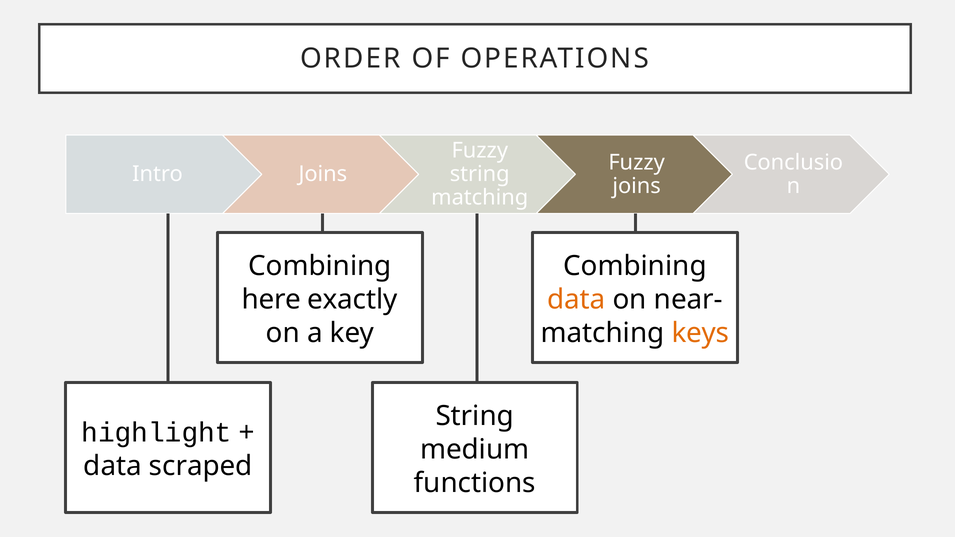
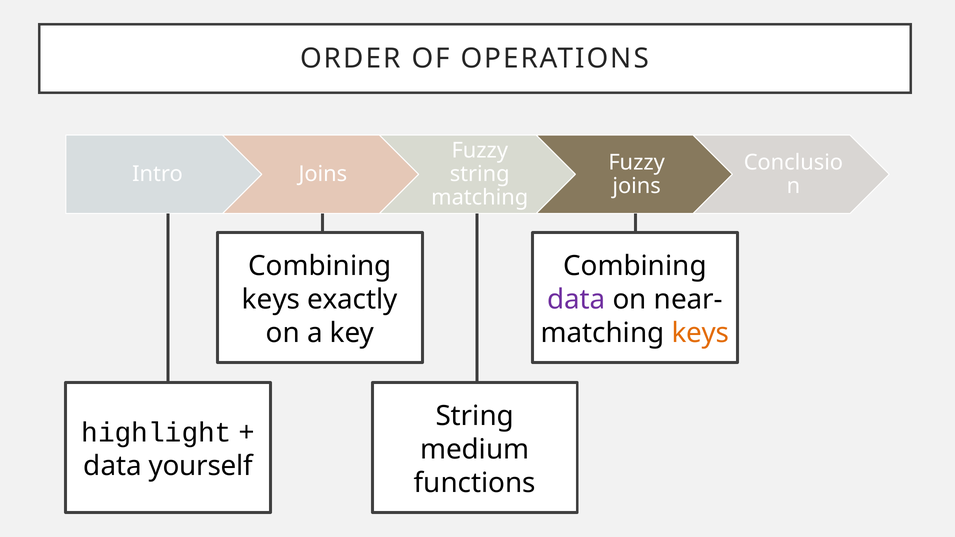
here at (271, 300): here -> keys
data at (576, 300) colour: orange -> purple
scraped: scraped -> yourself
